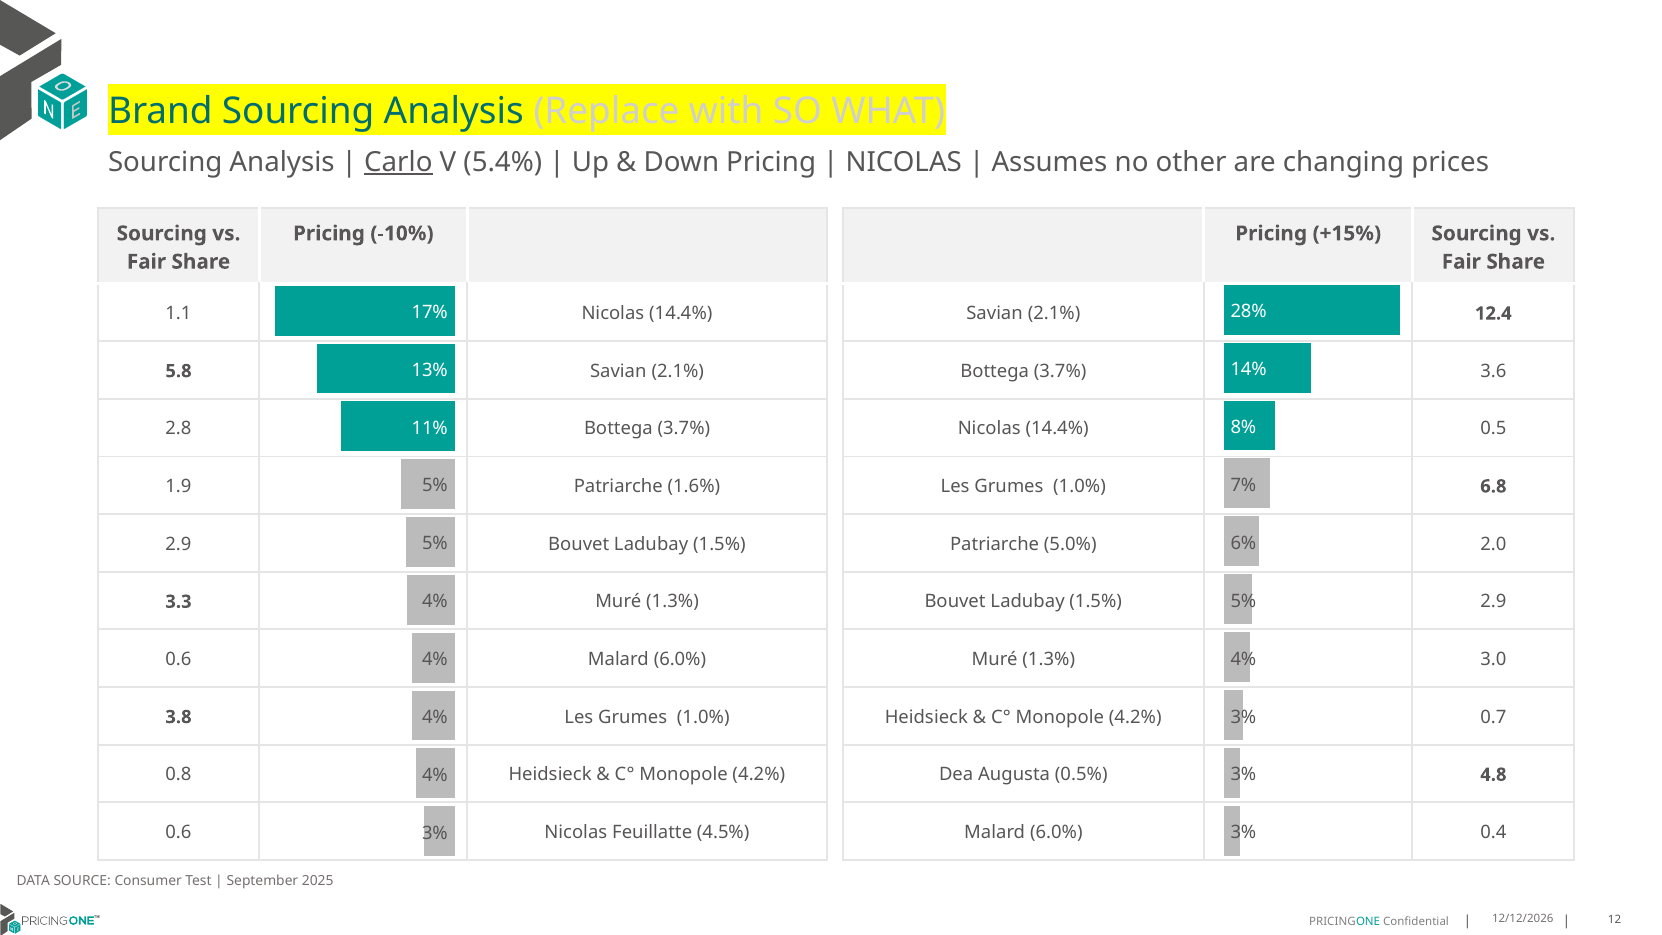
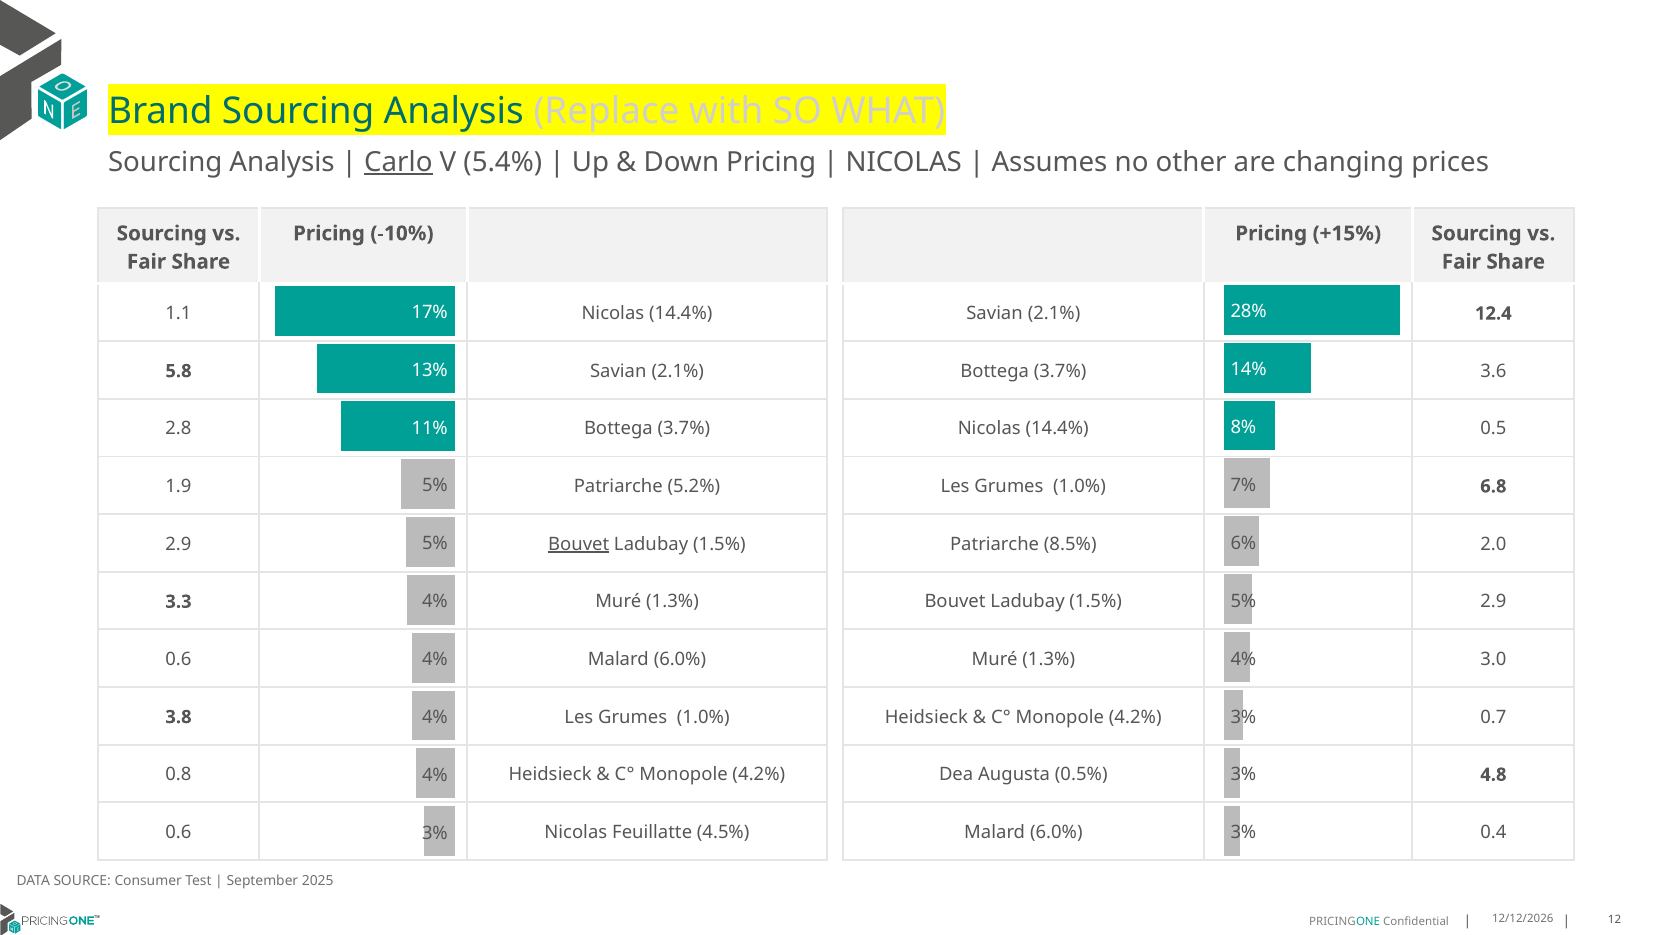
1.6%: 1.6% -> 5.2%
Bouvet at (579, 544) underline: none -> present
5.0%: 5.0% -> 8.5%
